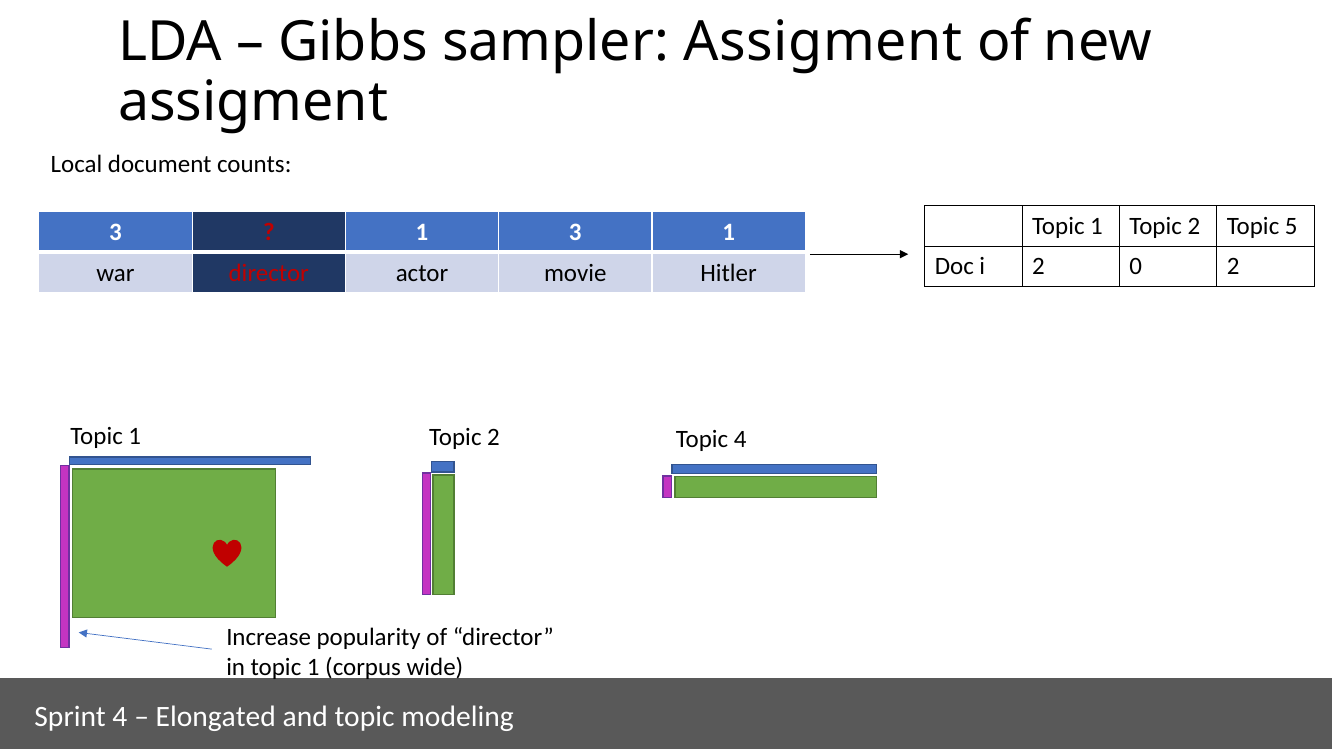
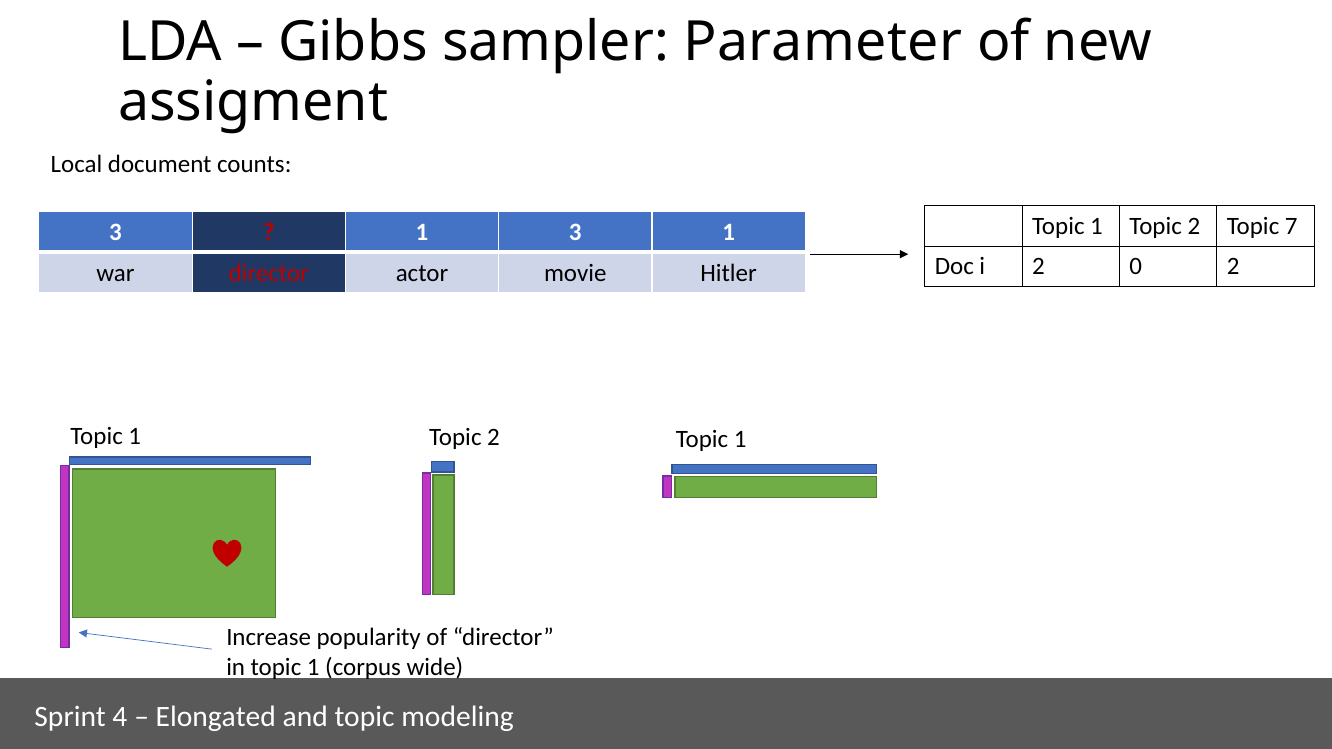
sampler Assigment: Assigment -> Parameter
5: 5 -> 7
2 Topic 4: 4 -> 1
